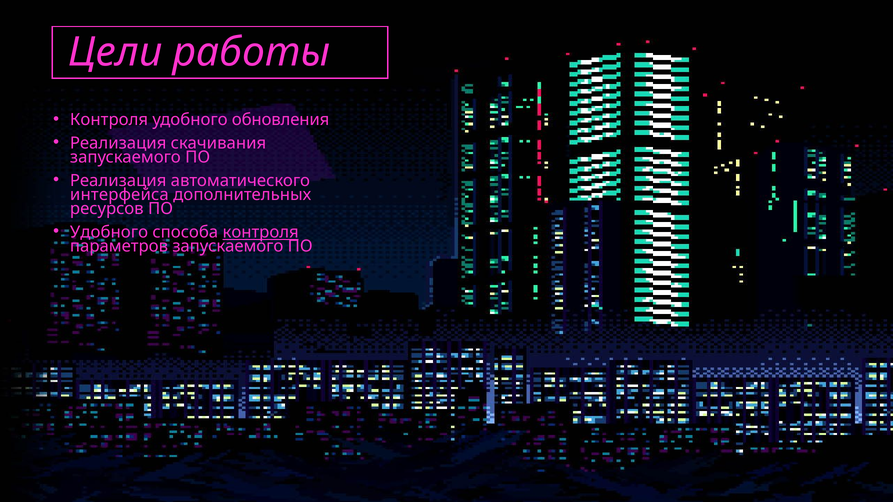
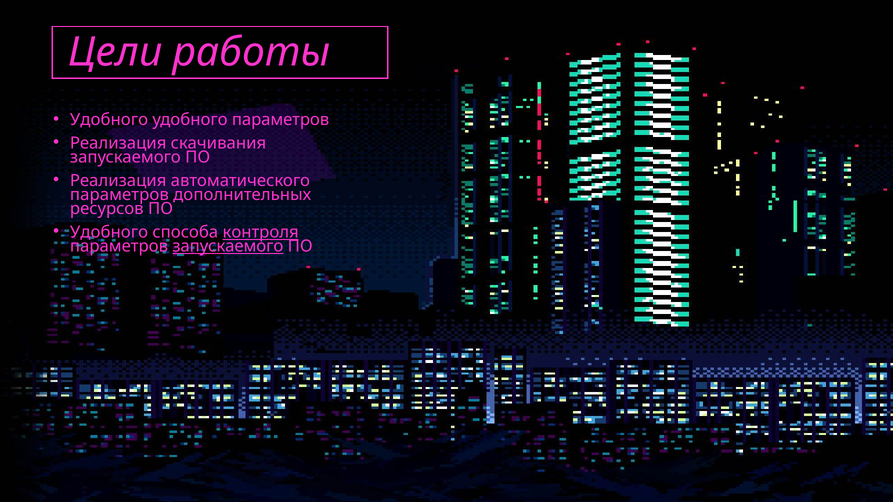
Контроля at (109, 120): Контроля -> Удобного
удобного обновления: обновления -> параметров
интерфейса at (119, 195): интерфейса -> параметров
запускаемого at (228, 246) underline: none -> present
